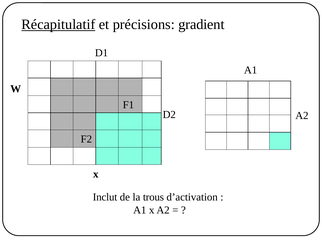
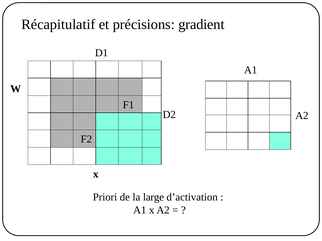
Récapitulatif underline: present -> none
Inclut: Inclut -> Priori
trous: trous -> large
